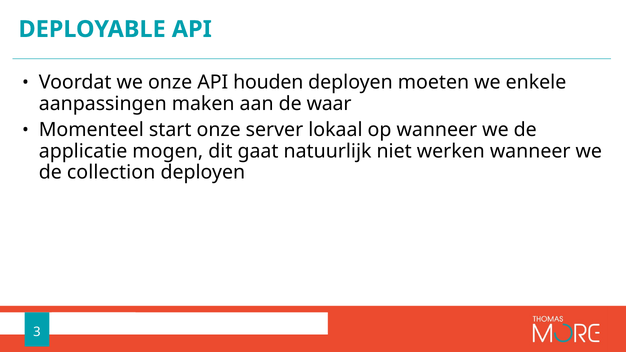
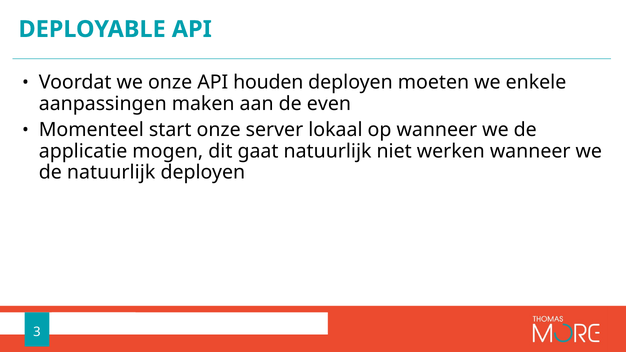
waar: waar -> even
de collection: collection -> natuurlijk
